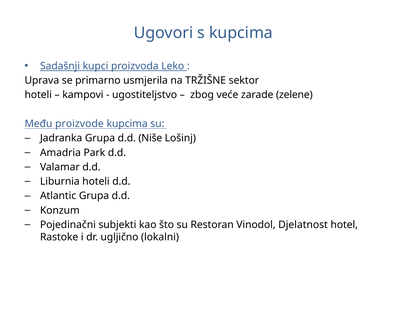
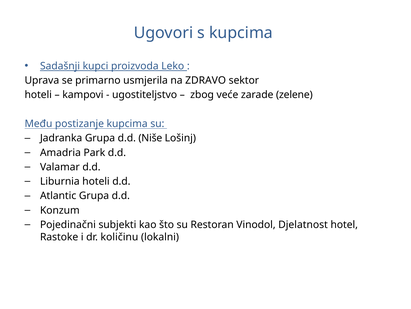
TRŽIŠNE: TRŽIŠNE -> ZDRAVO
proizvode: proizvode -> postizanje
ugljično: ugljično -> količinu
